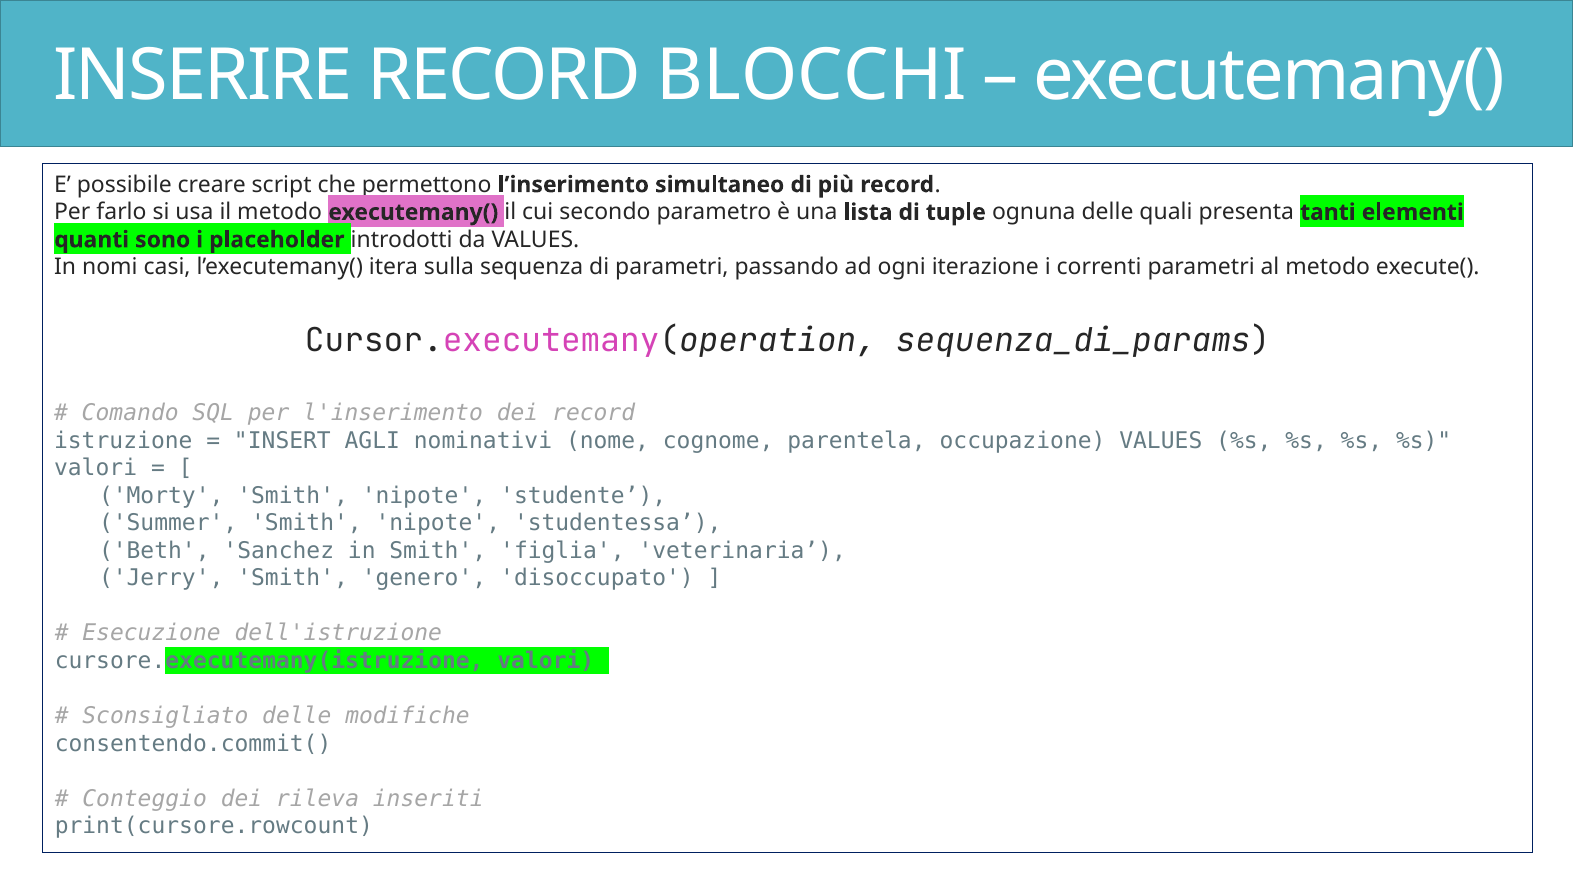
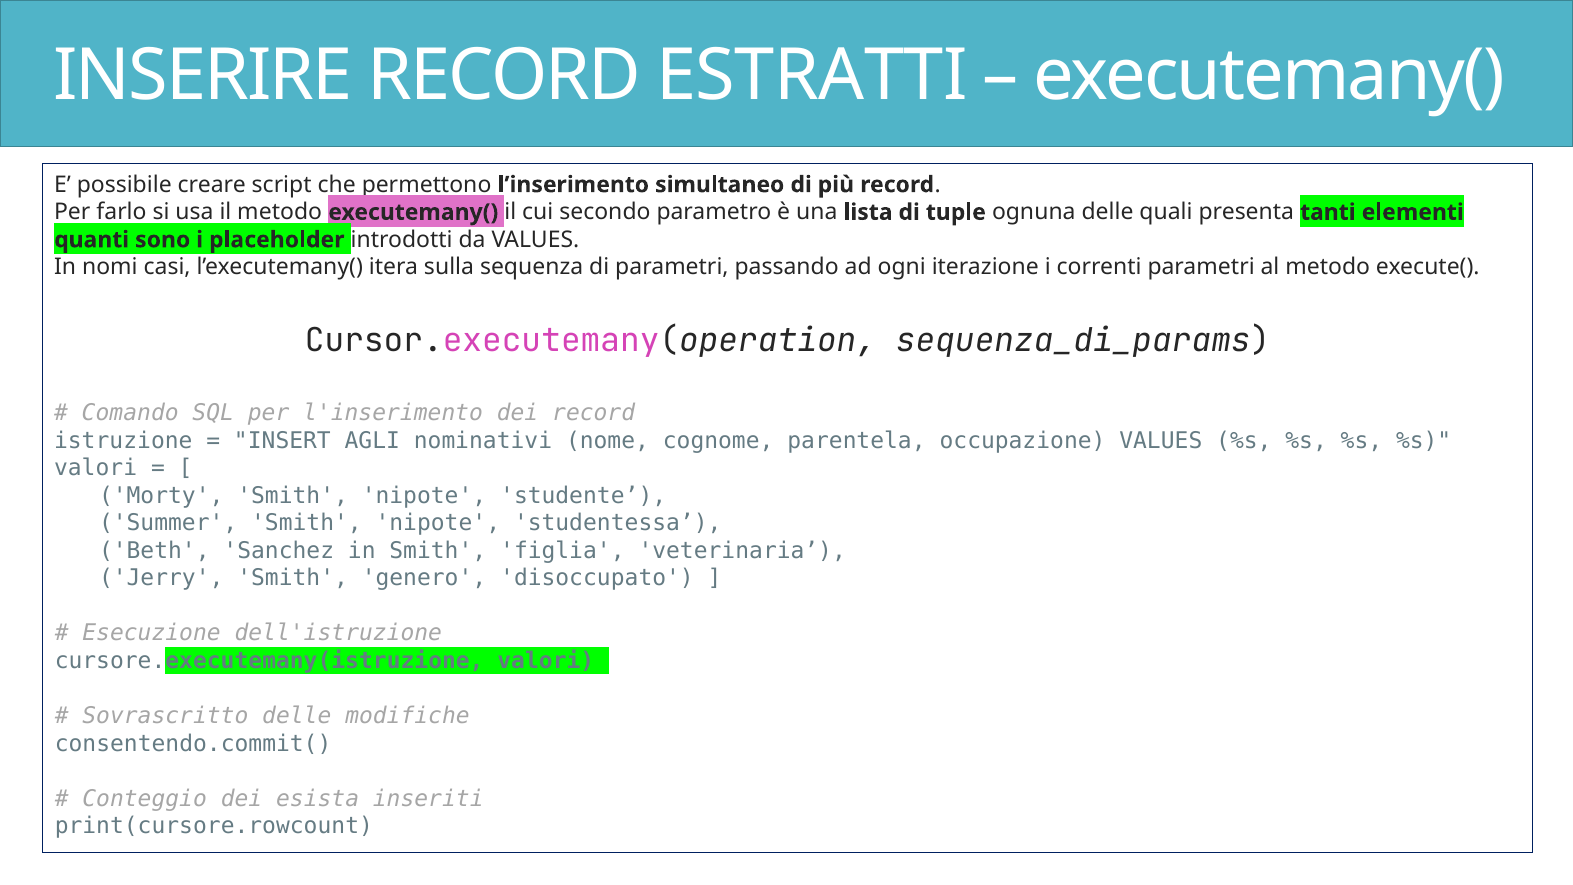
BLOCCHI: BLOCCHI -> ESTRATTI
Sconsigliato: Sconsigliato -> Sovrascritto
rileva: rileva -> esista
